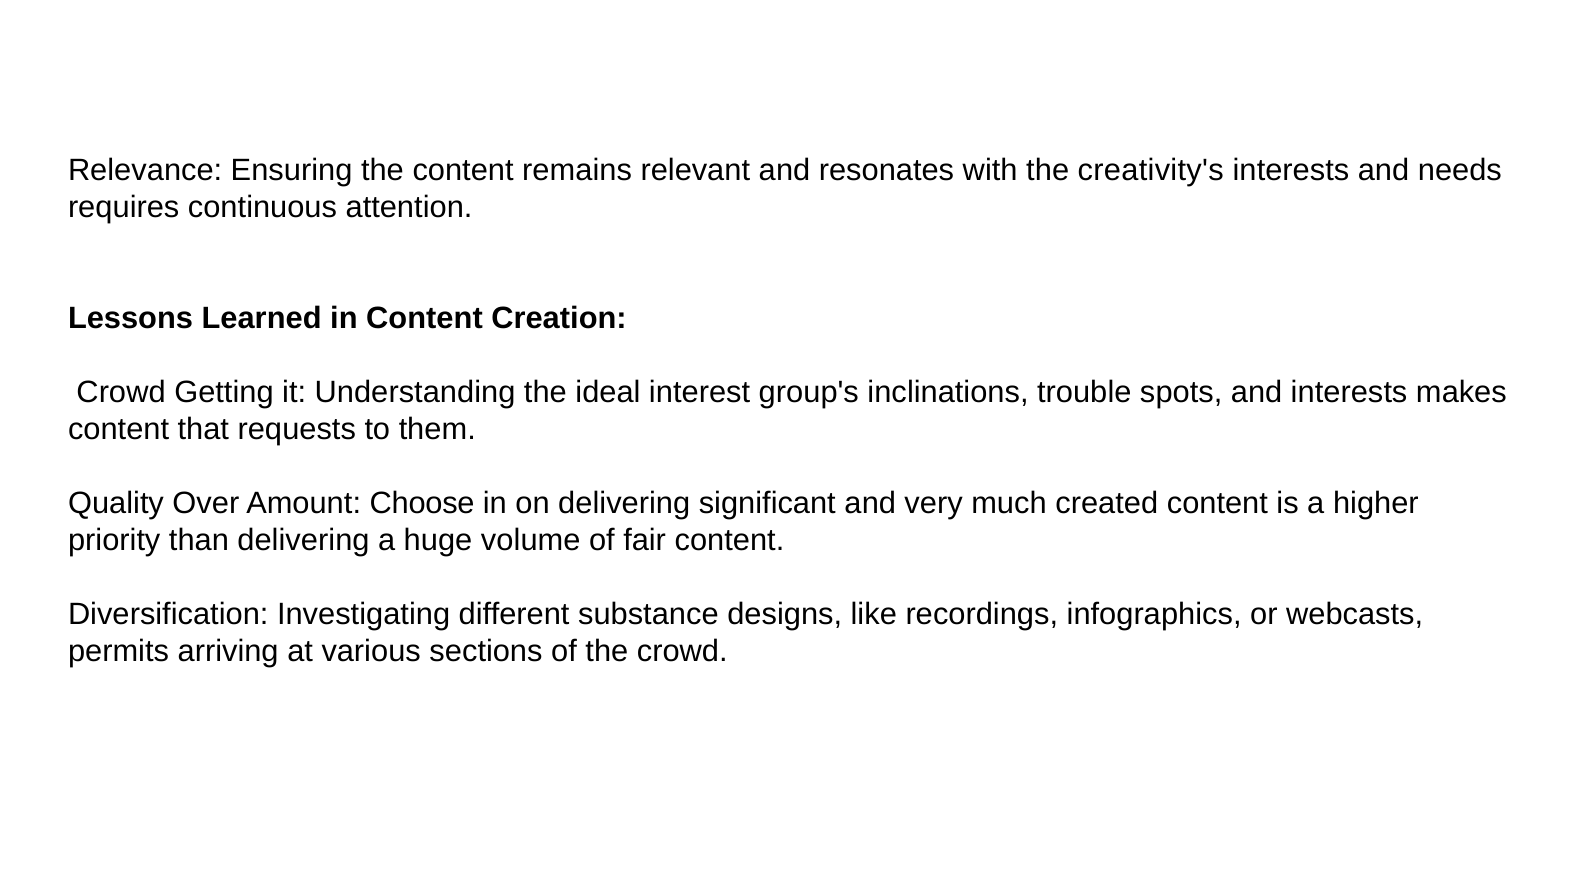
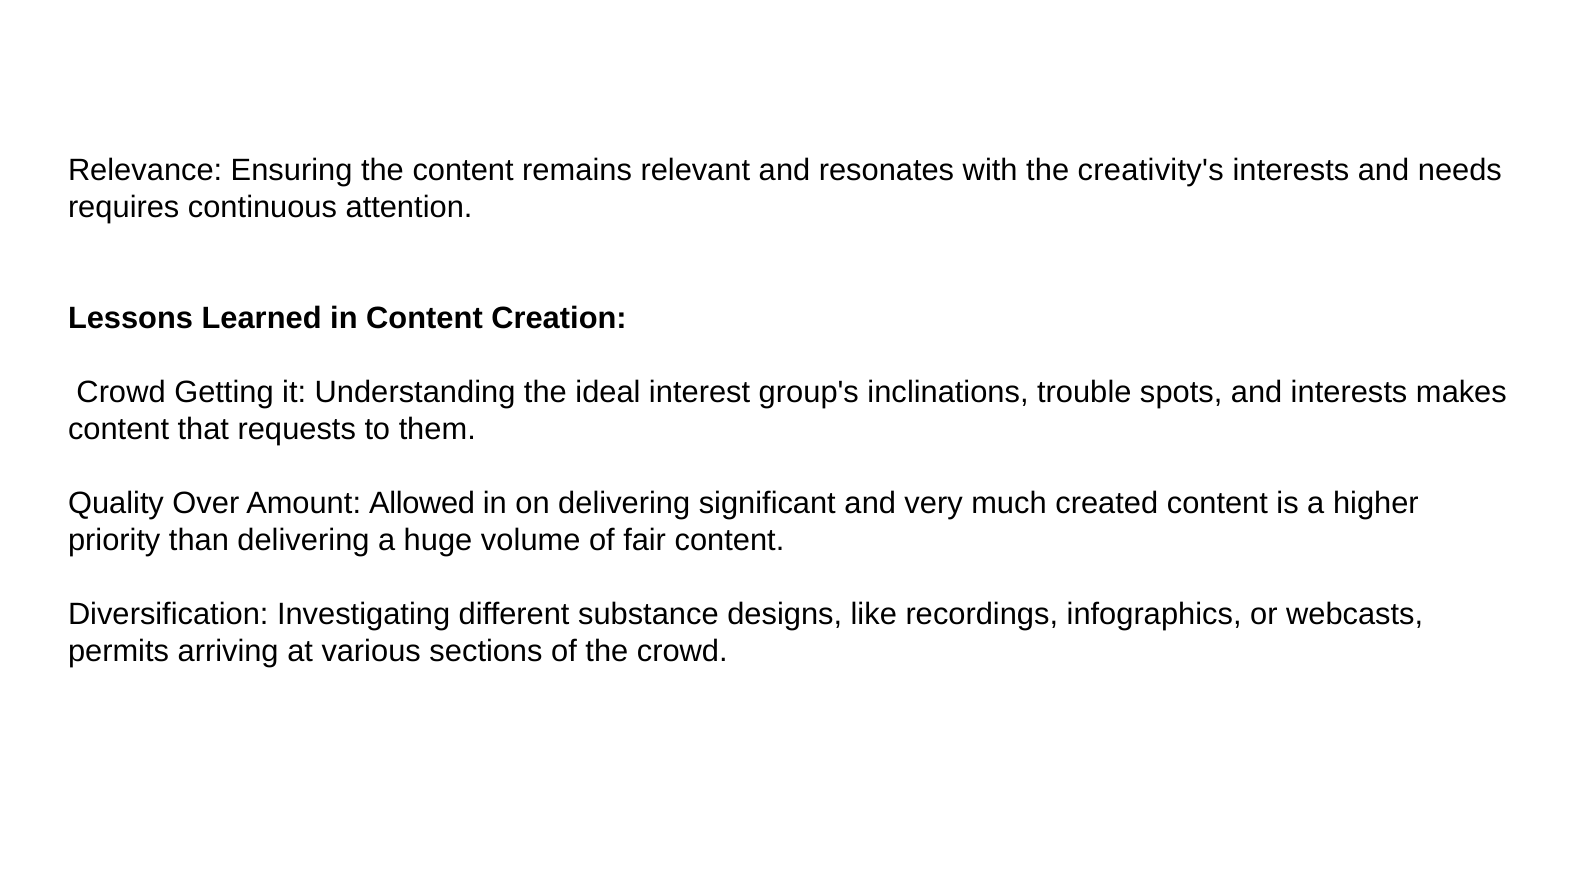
Choose: Choose -> Allowed
